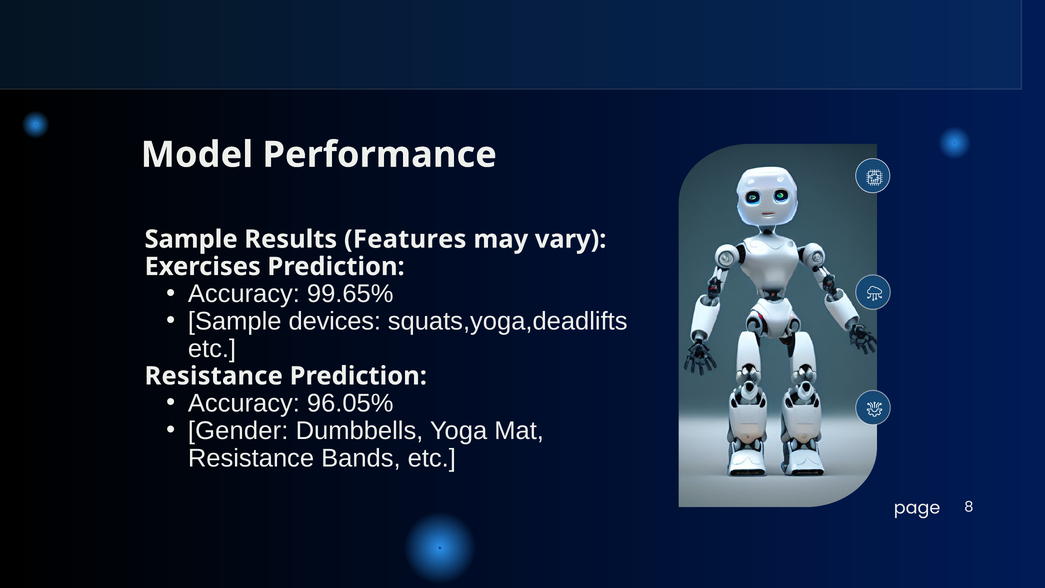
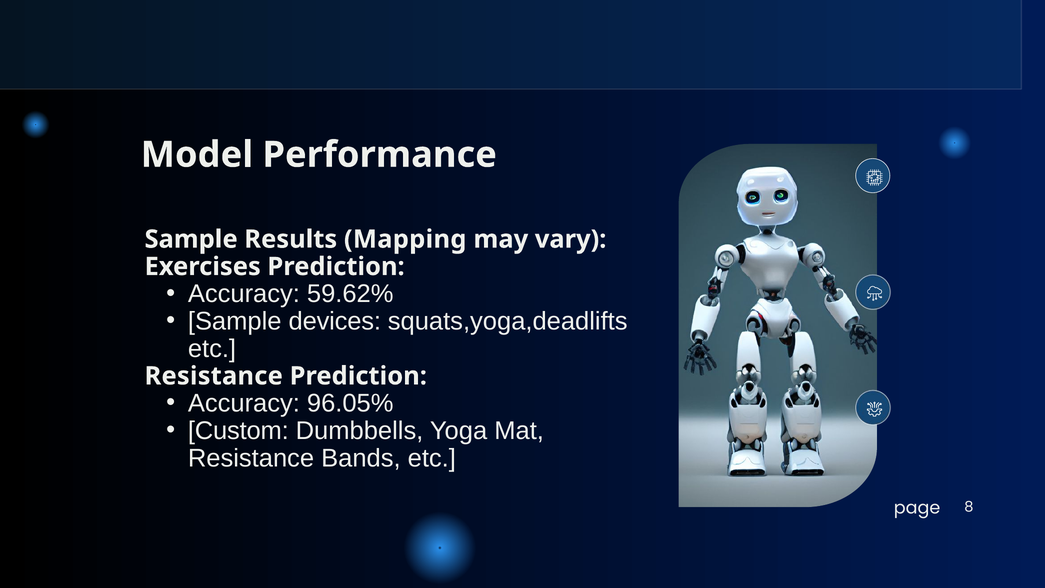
Features: Features -> Mapping
99.65%: 99.65% -> 59.62%
Gender: Gender -> Custom
